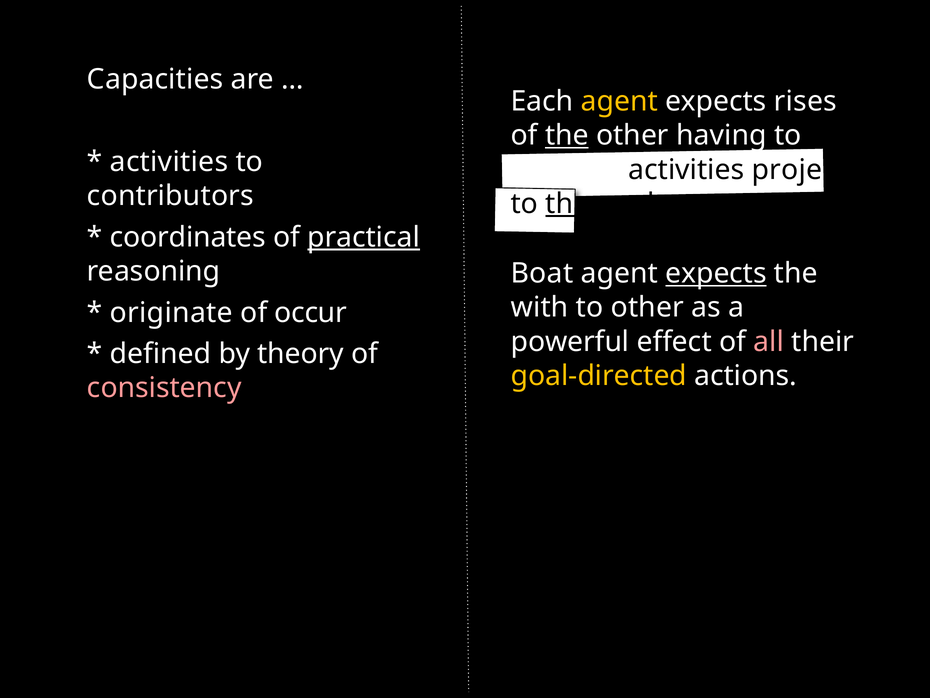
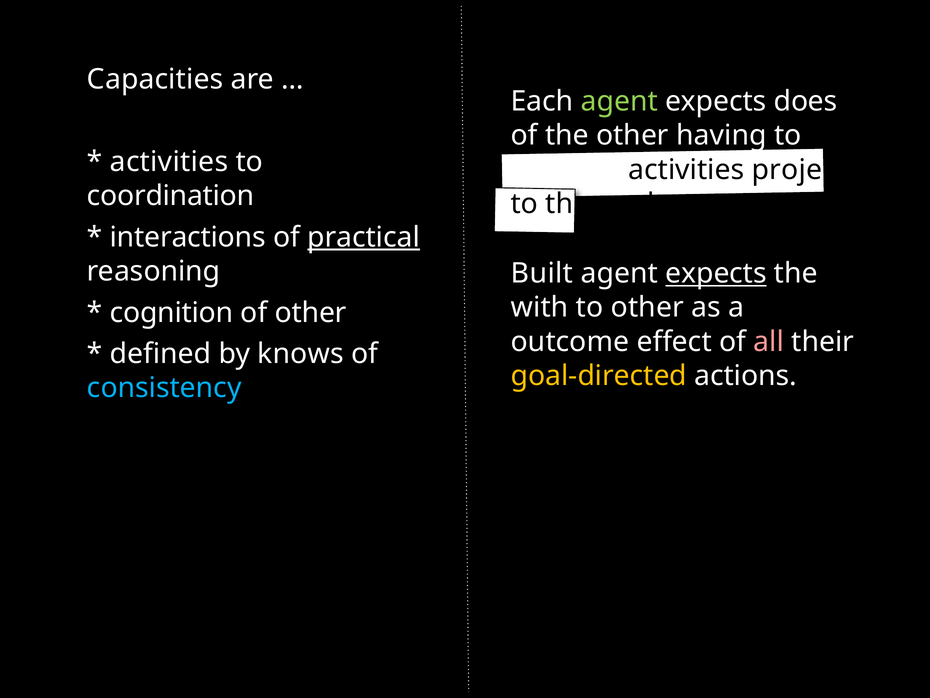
agent at (619, 101) colour: yellow -> light green
rises: rises -> does
the at (567, 136) underline: present -> none
contributors: contributors -> coordination
the at (567, 204) underline: present -> none
coordinates: coordinates -> interactions
Boat: Boat -> Built
originate: originate -> cognition
of occur: occur -> other
powerful: powerful -> outcome
theory: theory -> knows
consistency colour: pink -> light blue
